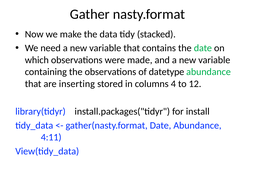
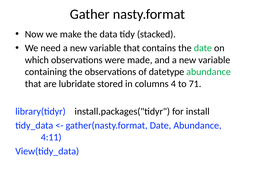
inserting: inserting -> lubridate
12: 12 -> 71
